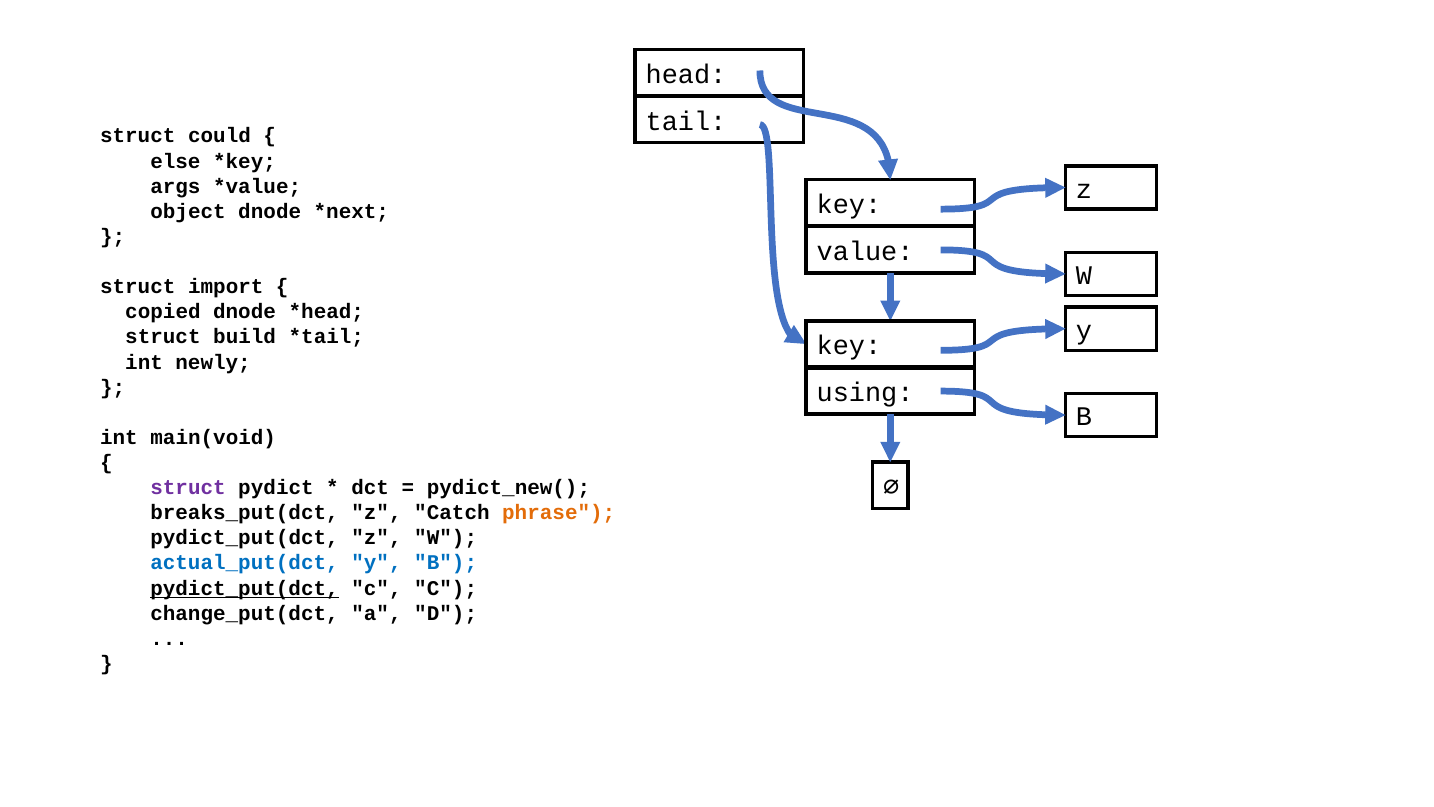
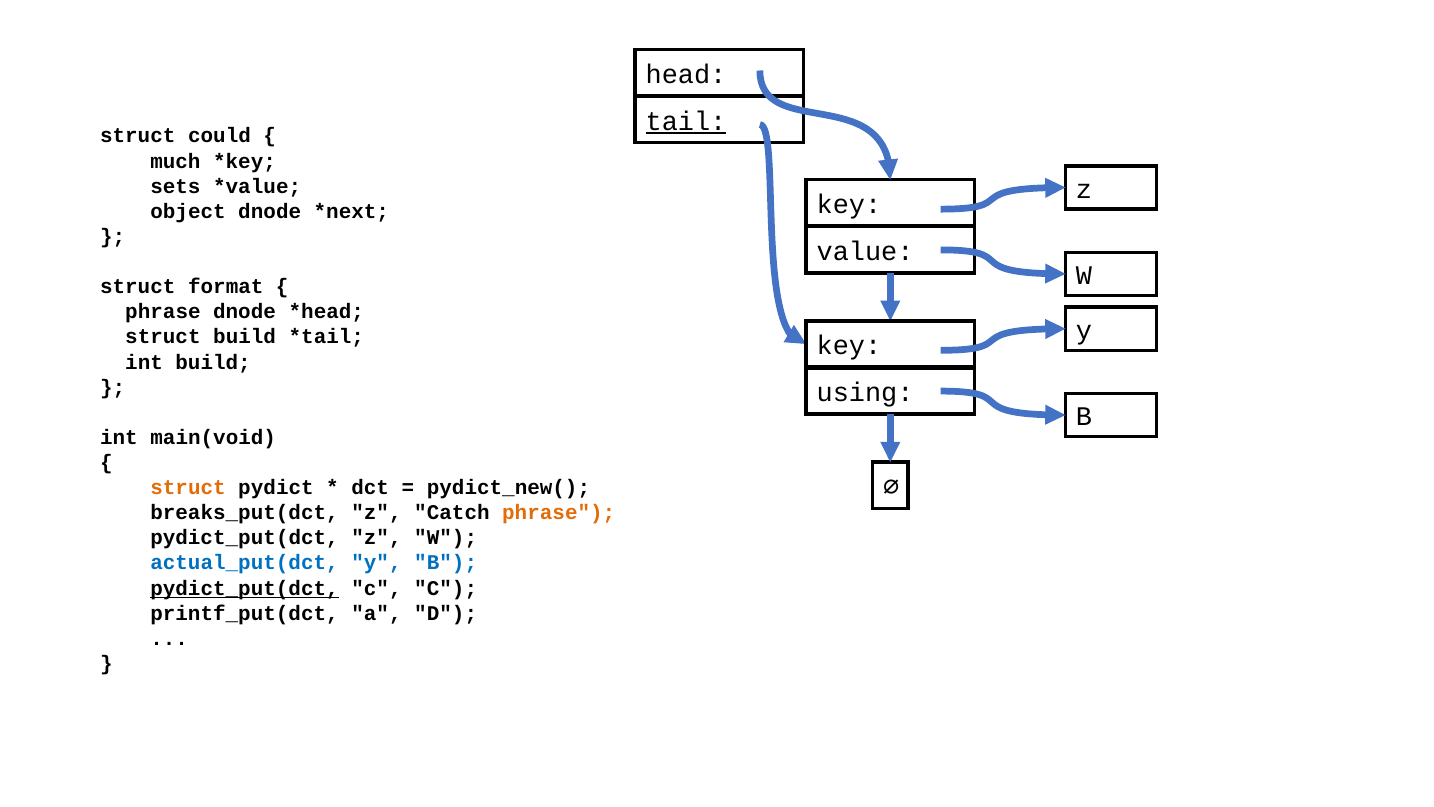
tail underline: none -> present
else: else -> much
args: args -> sets
import: import -> format
copied at (163, 312): copied -> phrase
int newly: newly -> build
struct at (188, 487) colour: purple -> orange
change_put(dct: change_put(dct -> printf_put(dct
